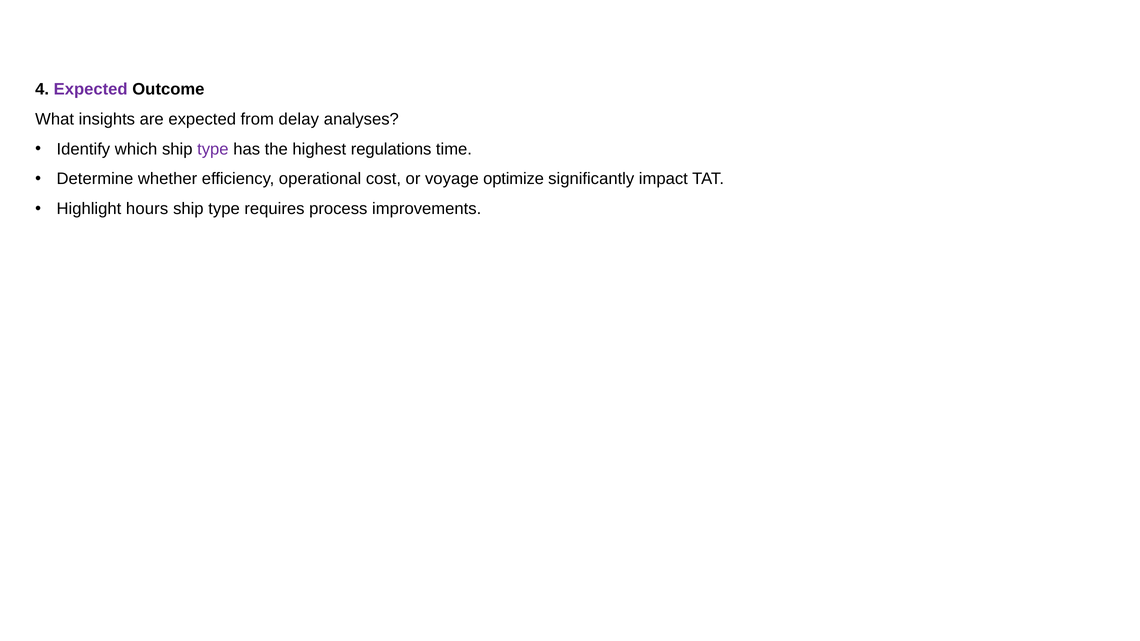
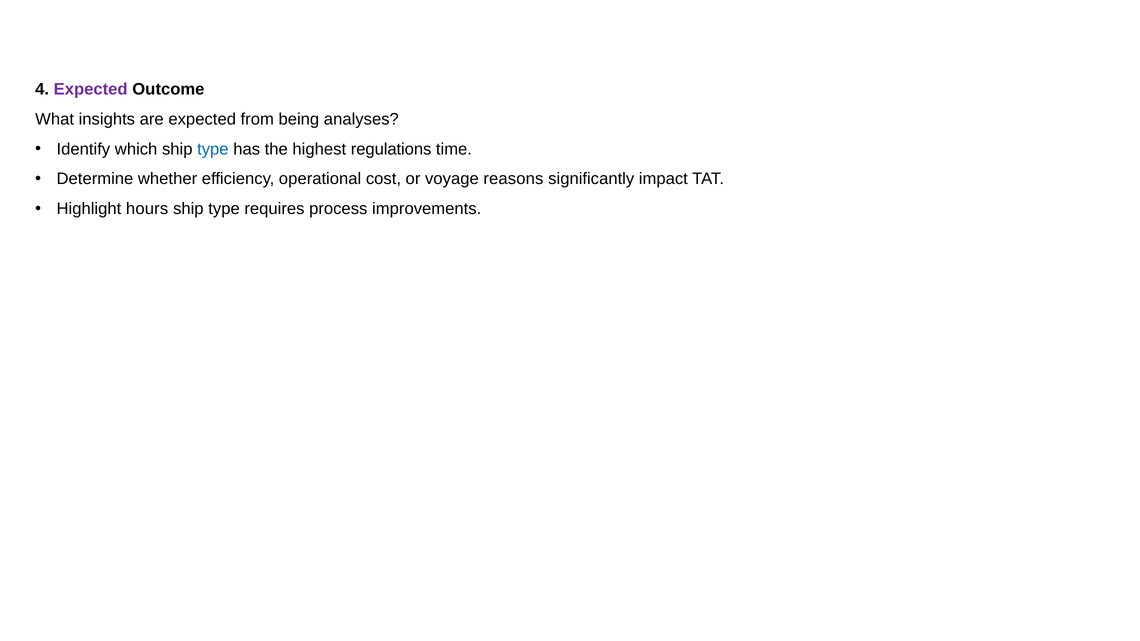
delay: delay -> being
type at (213, 149) colour: purple -> blue
optimize: optimize -> reasons
